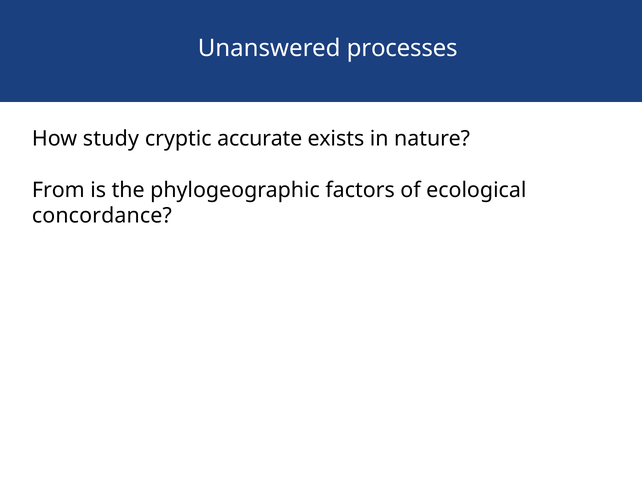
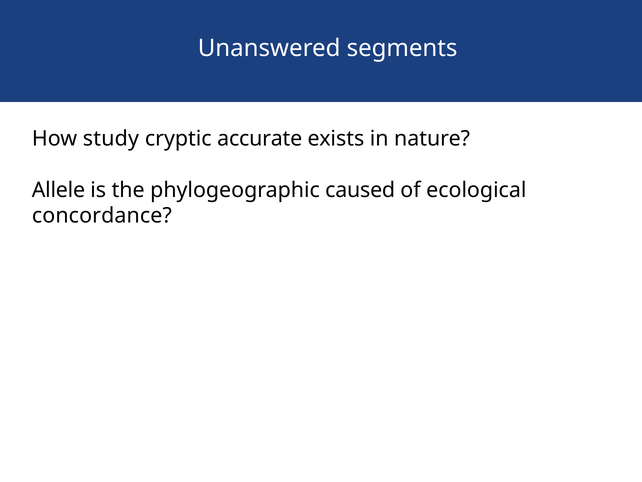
processes: processes -> segments
From: From -> Allele
factors: factors -> caused
